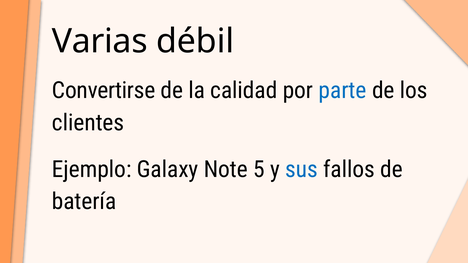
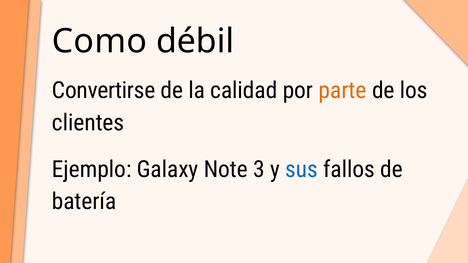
Varias: Varias -> Como
parte colour: blue -> orange
5: 5 -> 3
